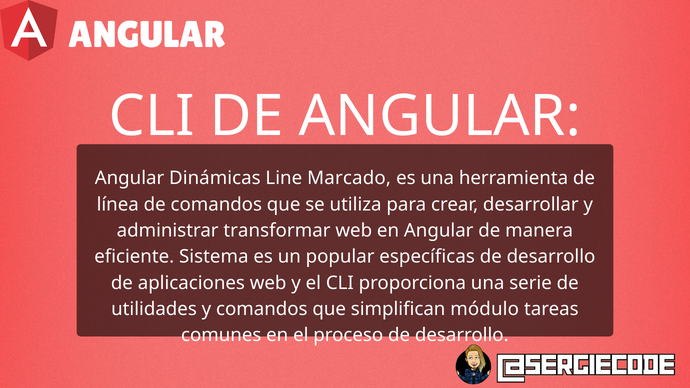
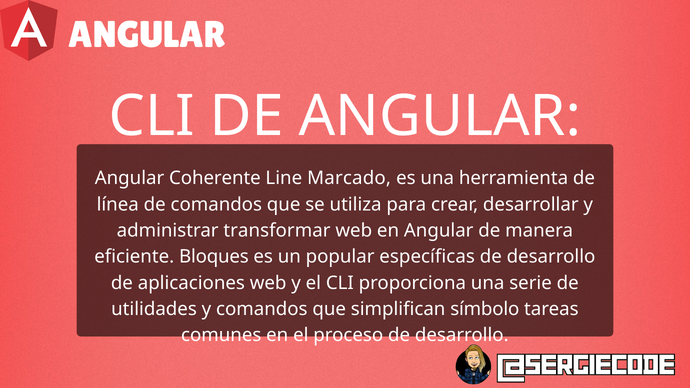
Dinámicas: Dinámicas -> Coherente
Sistema: Sistema -> Bloques
módulo: módulo -> símbolo
